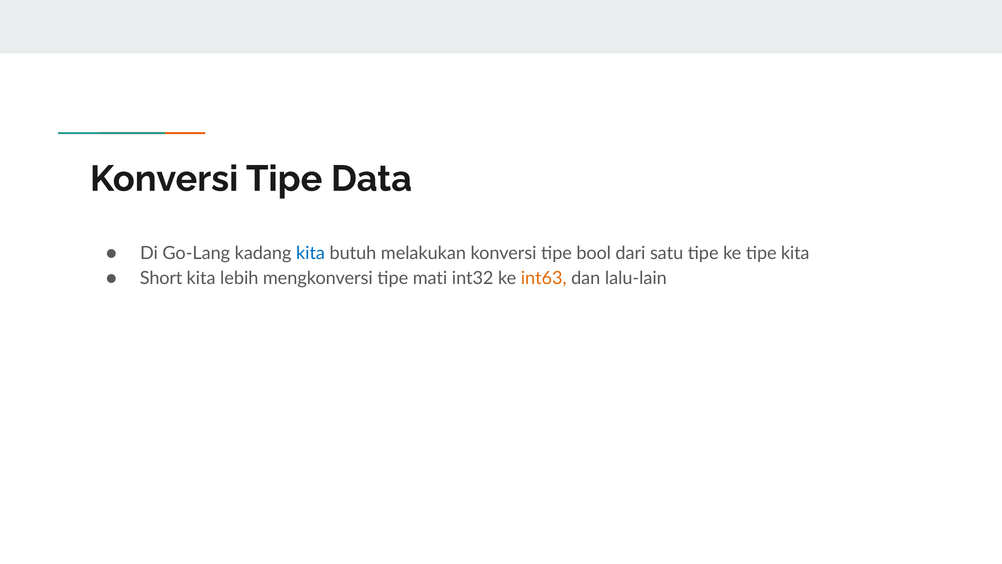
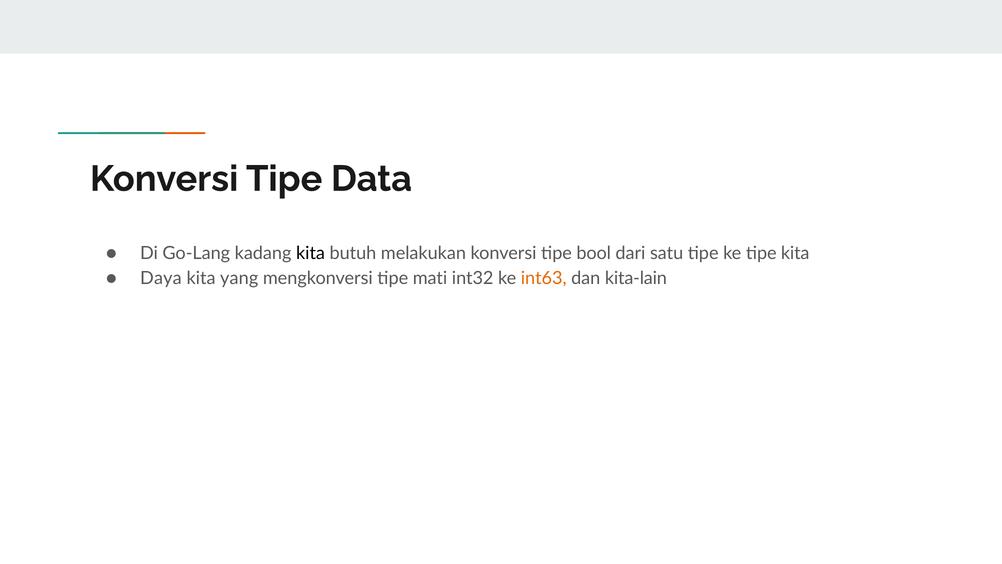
kita at (311, 253) colour: blue -> black
Short: Short -> Daya
lebih: lebih -> yang
lalu-lain: lalu-lain -> kita-lain
